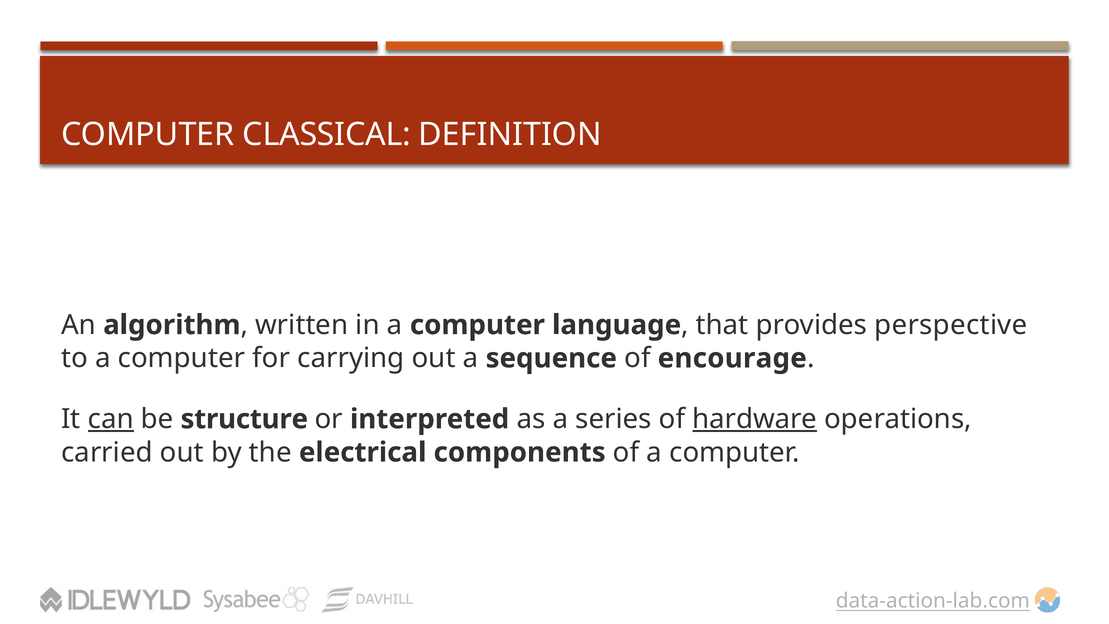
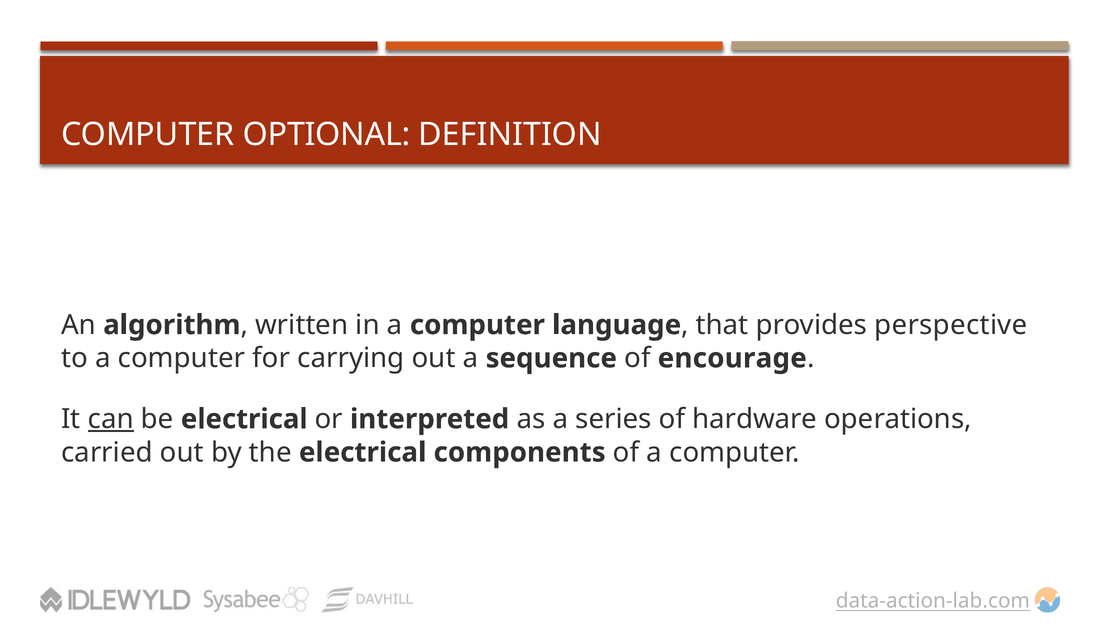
CLASSICAL: CLASSICAL -> OPTIONAL
be structure: structure -> electrical
hardware underline: present -> none
